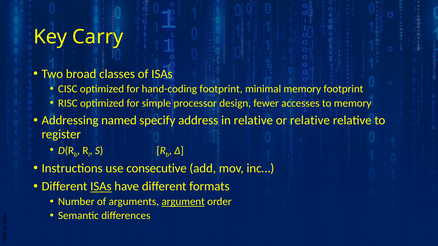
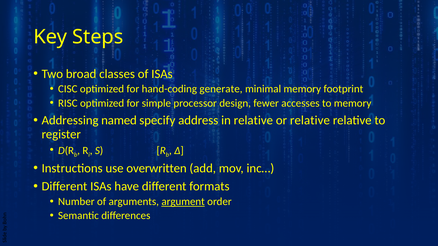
Carry: Carry -> Steps
hand-coding footprint: footprint -> generate
consecutive: consecutive -> overwritten
ISAs at (101, 187) underline: present -> none
